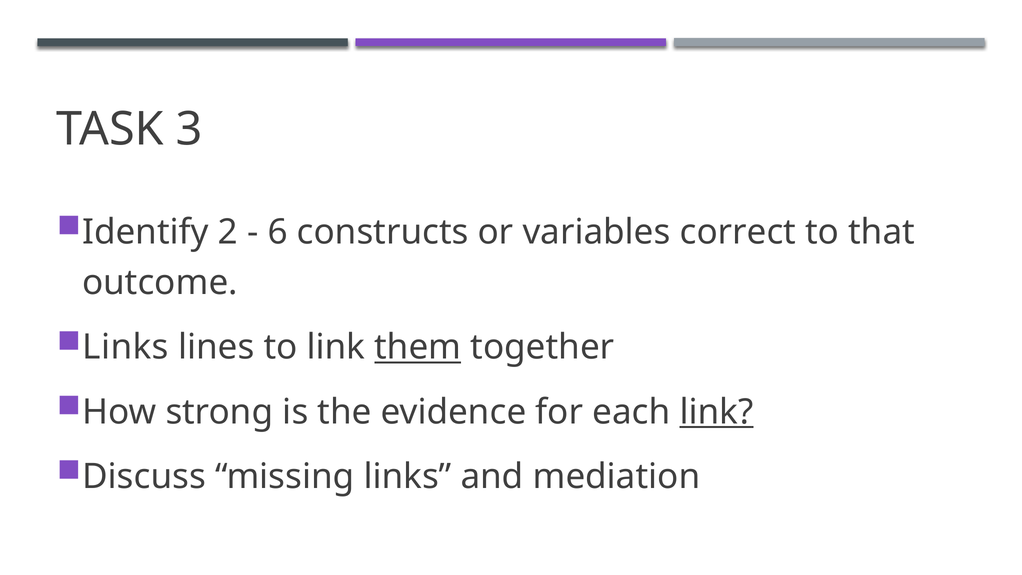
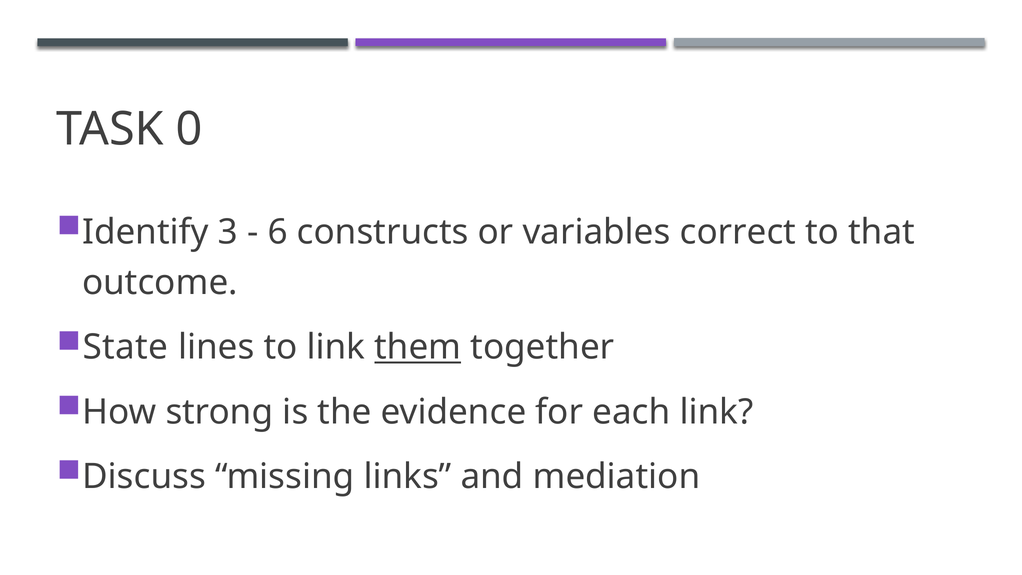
3: 3 -> 0
2: 2 -> 3
Links at (125, 347): Links -> State
link at (716, 412) underline: present -> none
